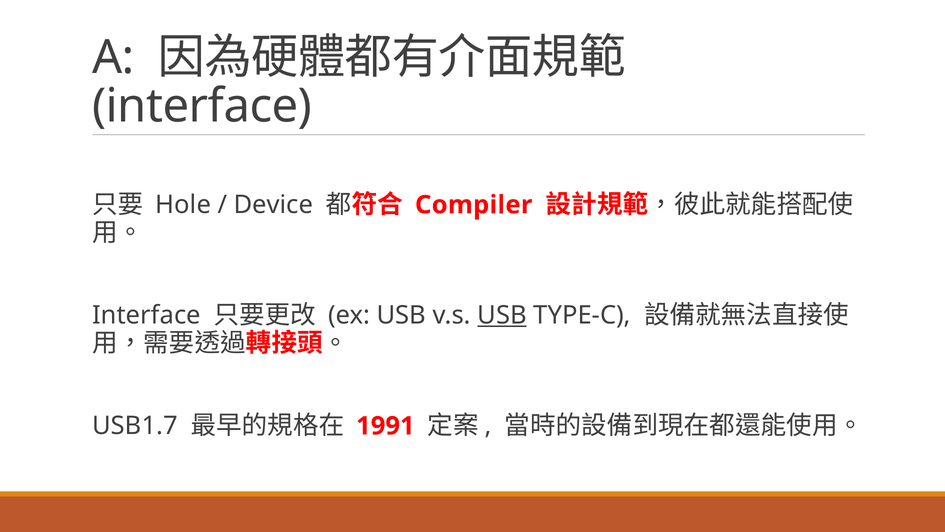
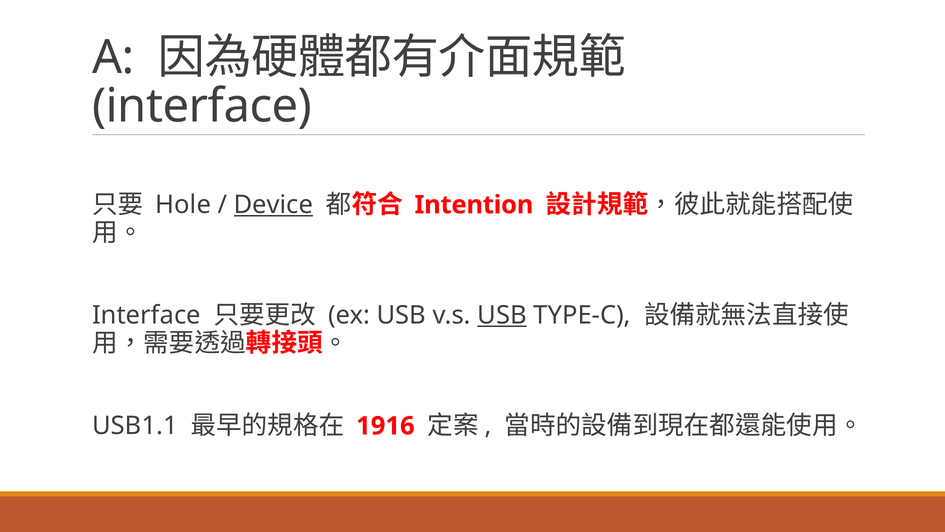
Device underline: none -> present
Compiler: Compiler -> Intention
USB1.7: USB1.7 -> USB1.1
1991: 1991 -> 1916
